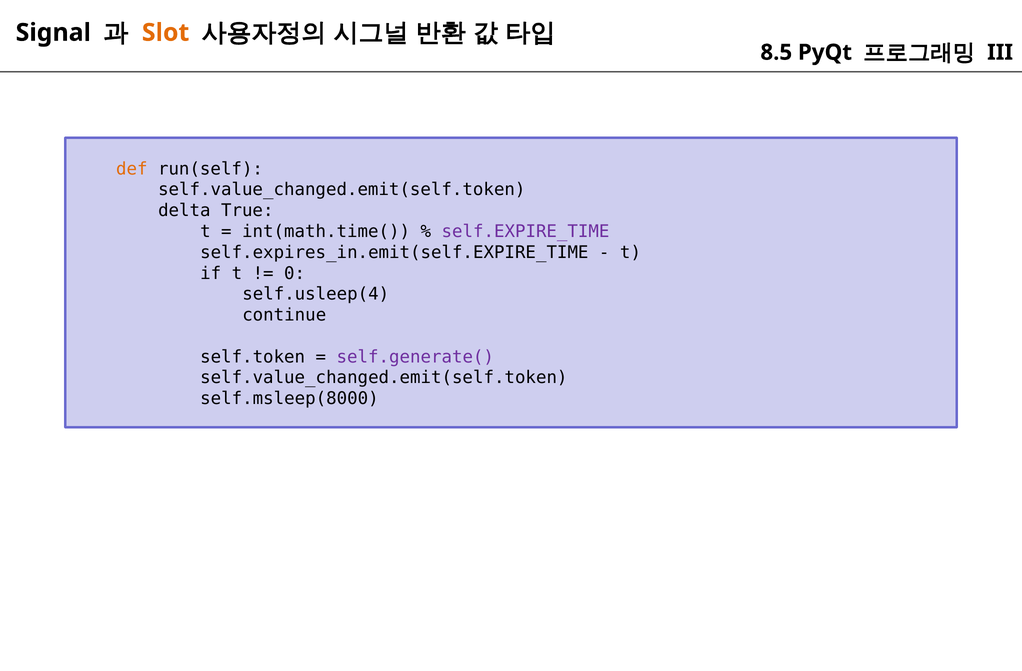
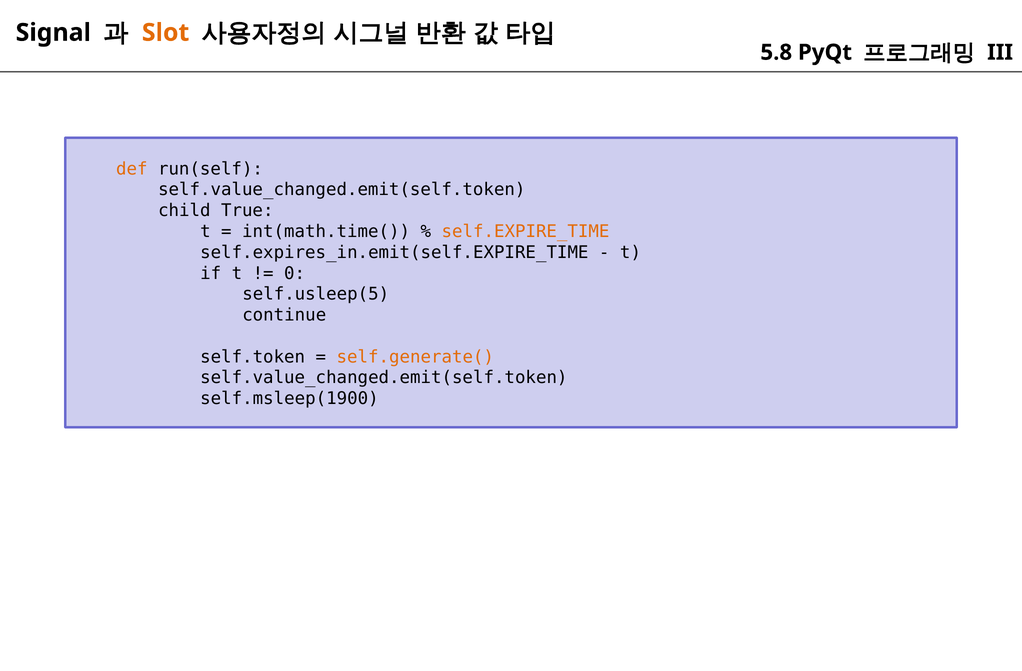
8.5: 8.5 -> 5.8
delta: delta -> child
self.EXPIRE_TIME colour: purple -> orange
self.usleep(4: self.usleep(4 -> self.usleep(5
self.generate( colour: purple -> orange
self.msleep(8000: self.msleep(8000 -> self.msleep(1900
